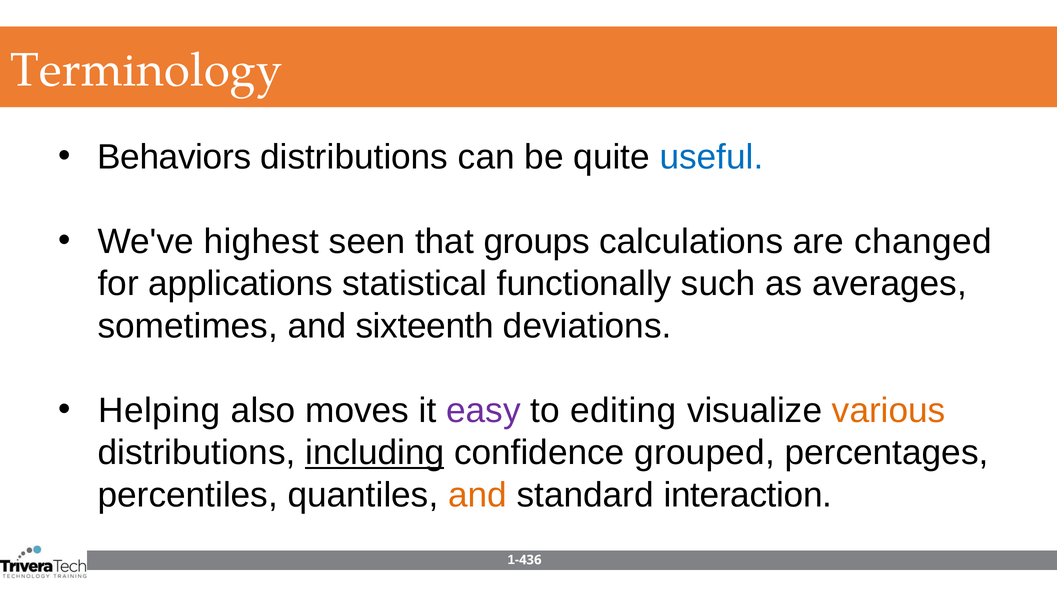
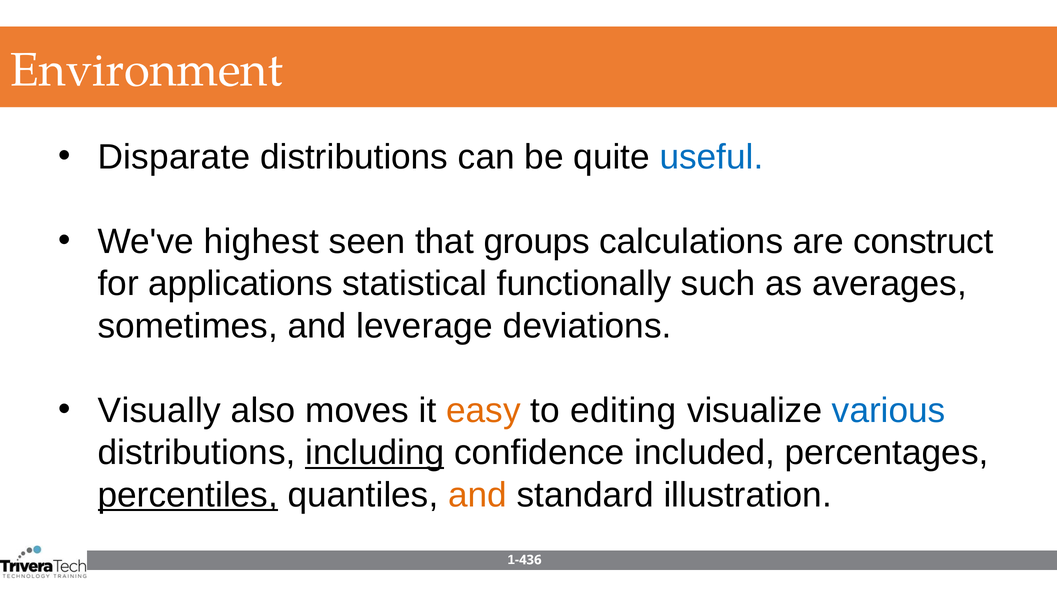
Terminology: Terminology -> Environment
Behaviors: Behaviors -> Disparate
changed: changed -> construct
sixteenth: sixteenth -> leverage
Helping: Helping -> Visually
easy colour: purple -> orange
various colour: orange -> blue
grouped: grouped -> included
percentiles underline: none -> present
interaction: interaction -> illustration
